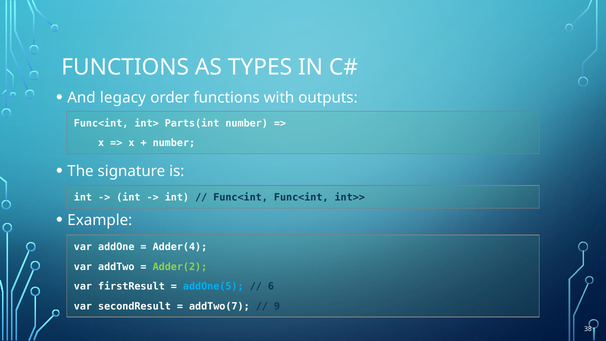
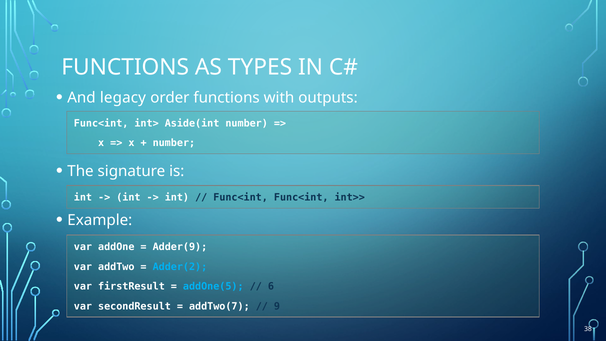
Parts(int: Parts(int -> Aside(int
Adder(4: Adder(4 -> Adder(9
Adder(2 colour: light green -> light blue
